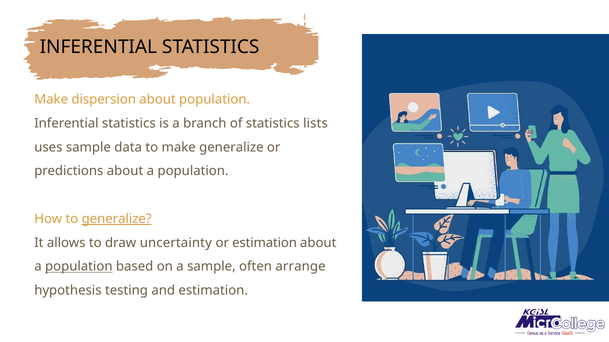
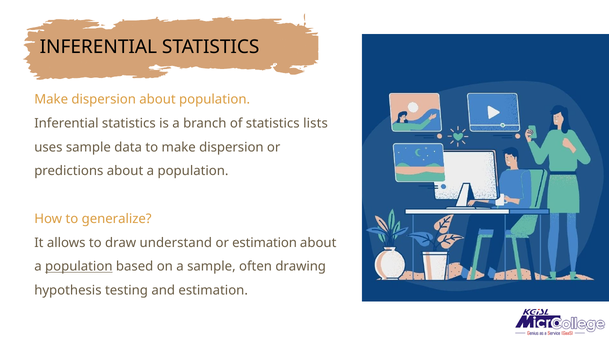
to make generalize: generalize -> dispersion
generalize at (117, 219) underline: present -> none
uncertainty: uncertainty -> understand
arrange: arrange -> drawing
